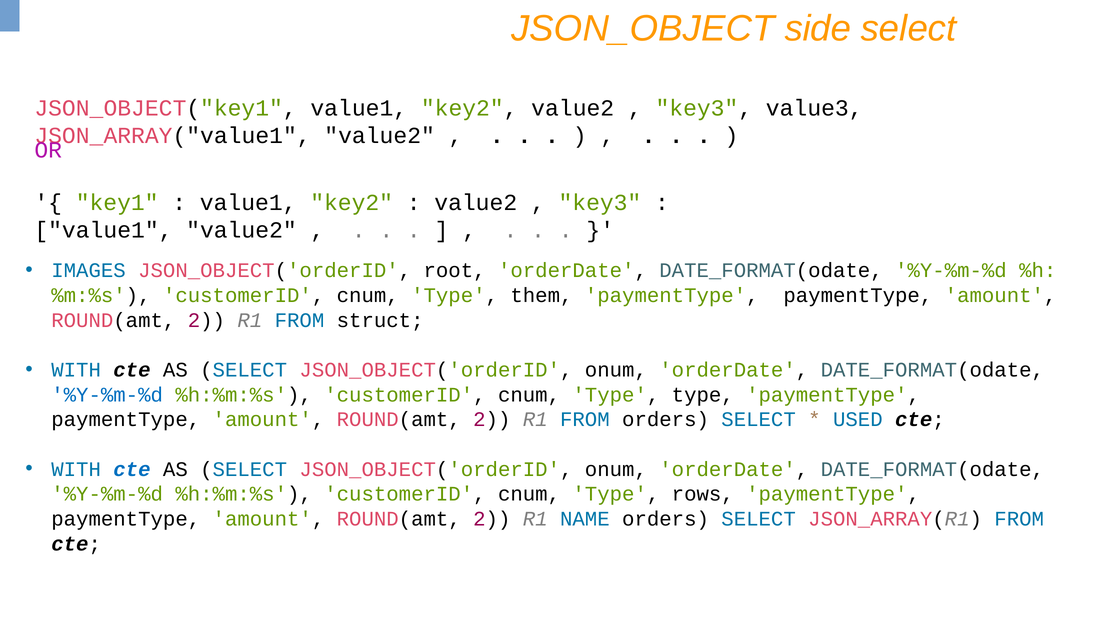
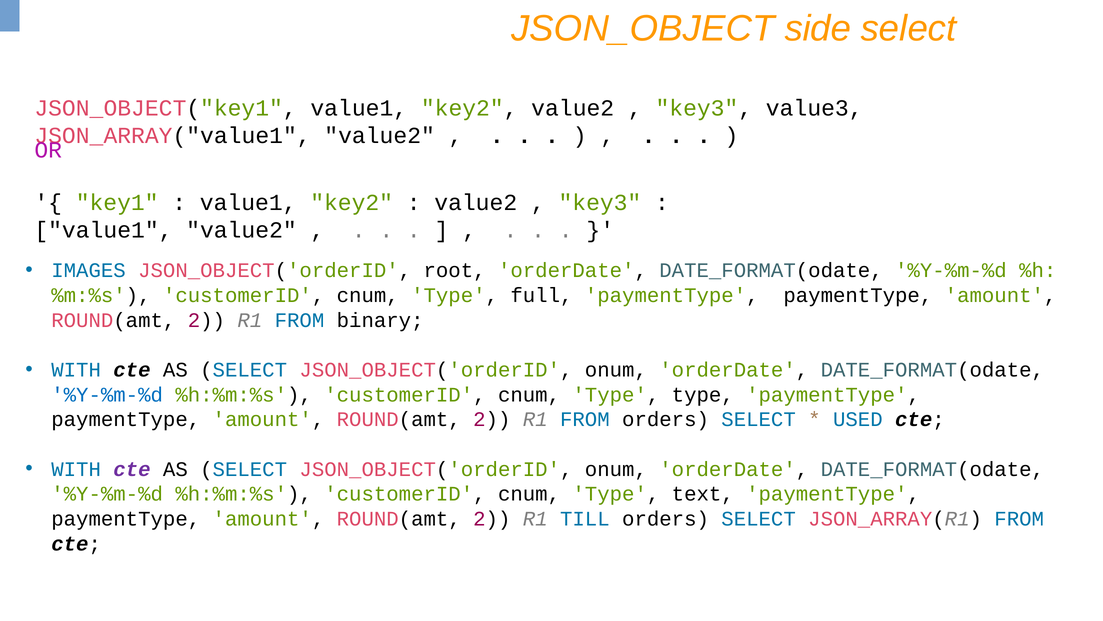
them: them -> full
struct: struct -> binary
cte at (132, 469) colour: blue -> purple
rows: rows -> text
NAME: NAME -> TILL
